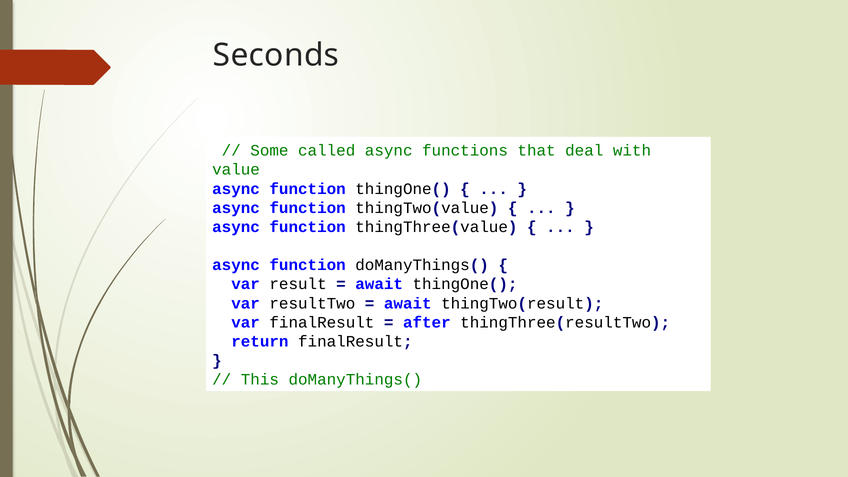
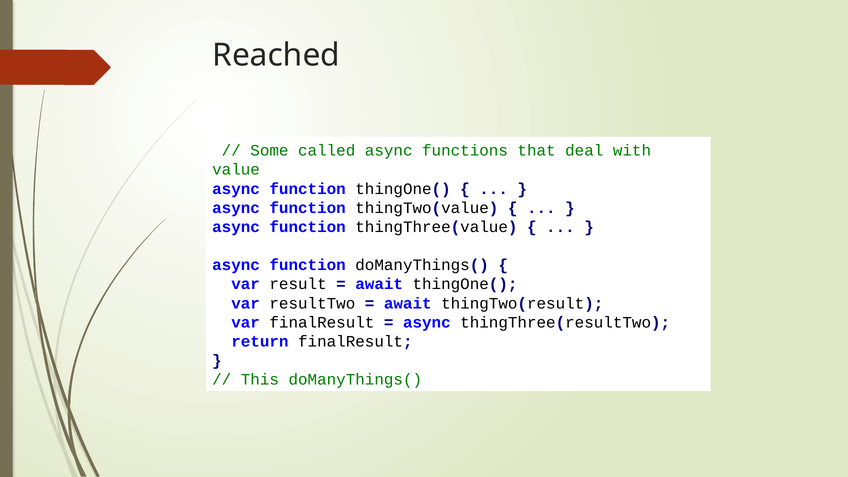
Seconds: Seconds -> Reached
after at (427, 322): after -> async
